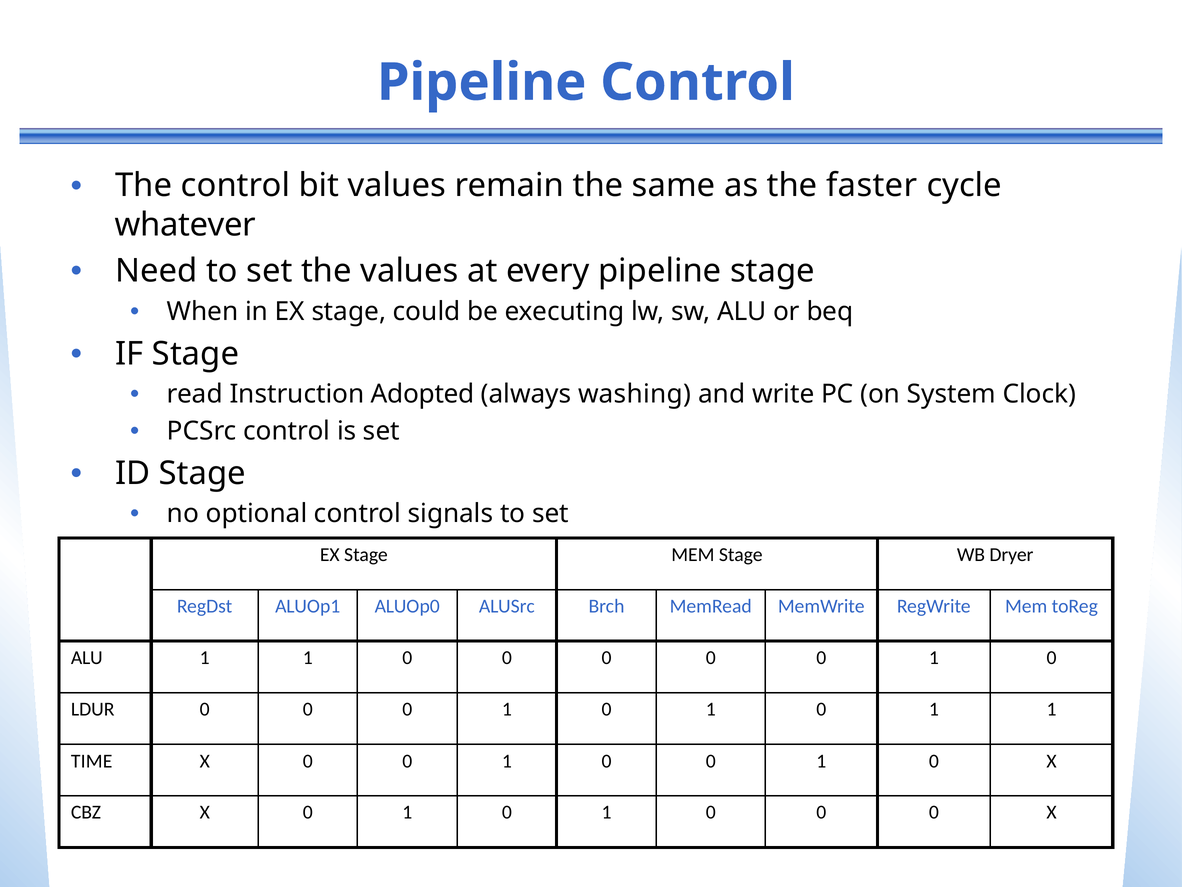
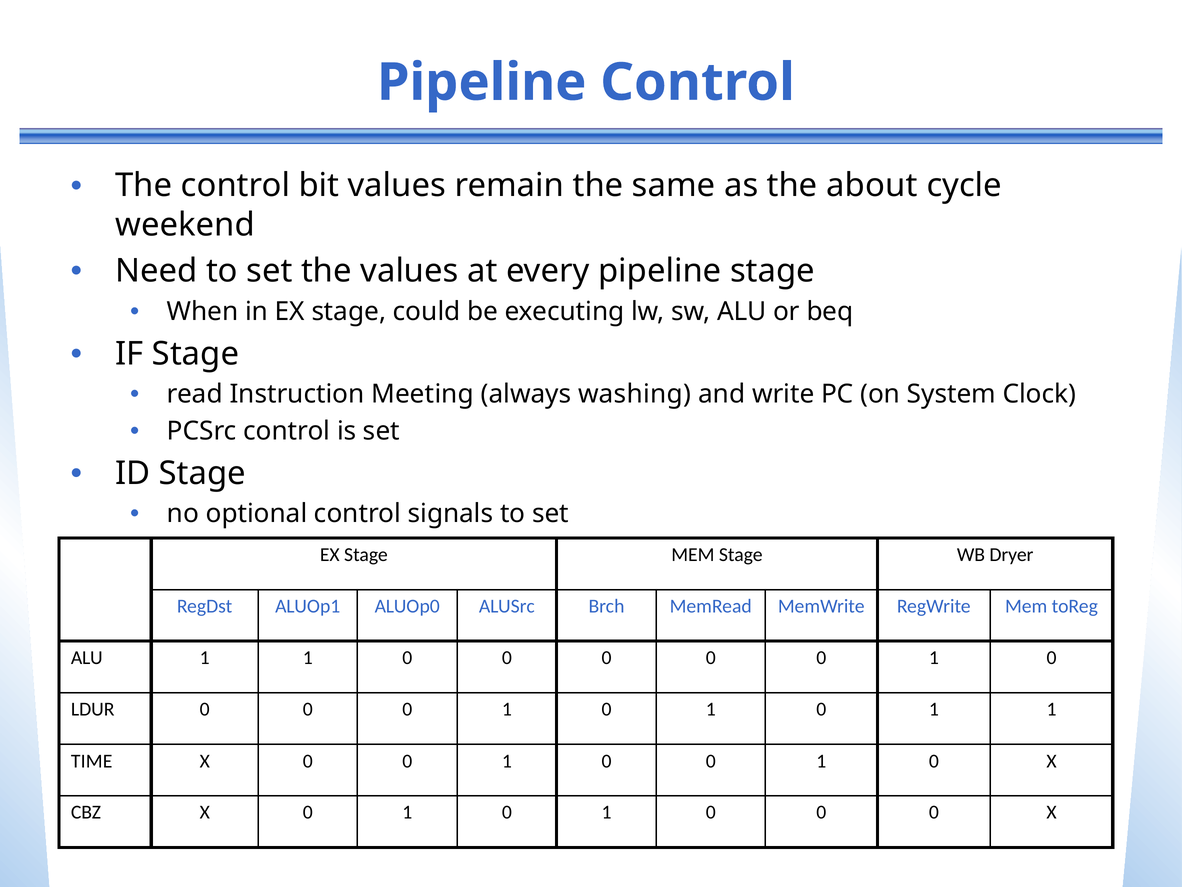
faster: faster -> about
whatever: whatever -> weekend
Adopted: Adopted -> Meeting
